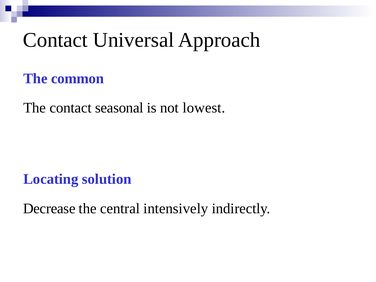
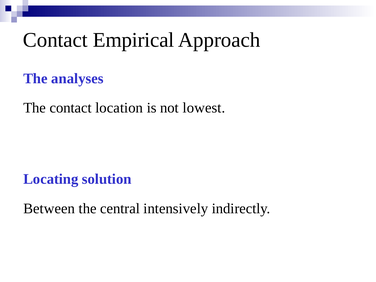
Universal: Universal -> Empirical
common: common -> analyses
seasonal: seasonal -> location
Decrease: Decrease -> Between
